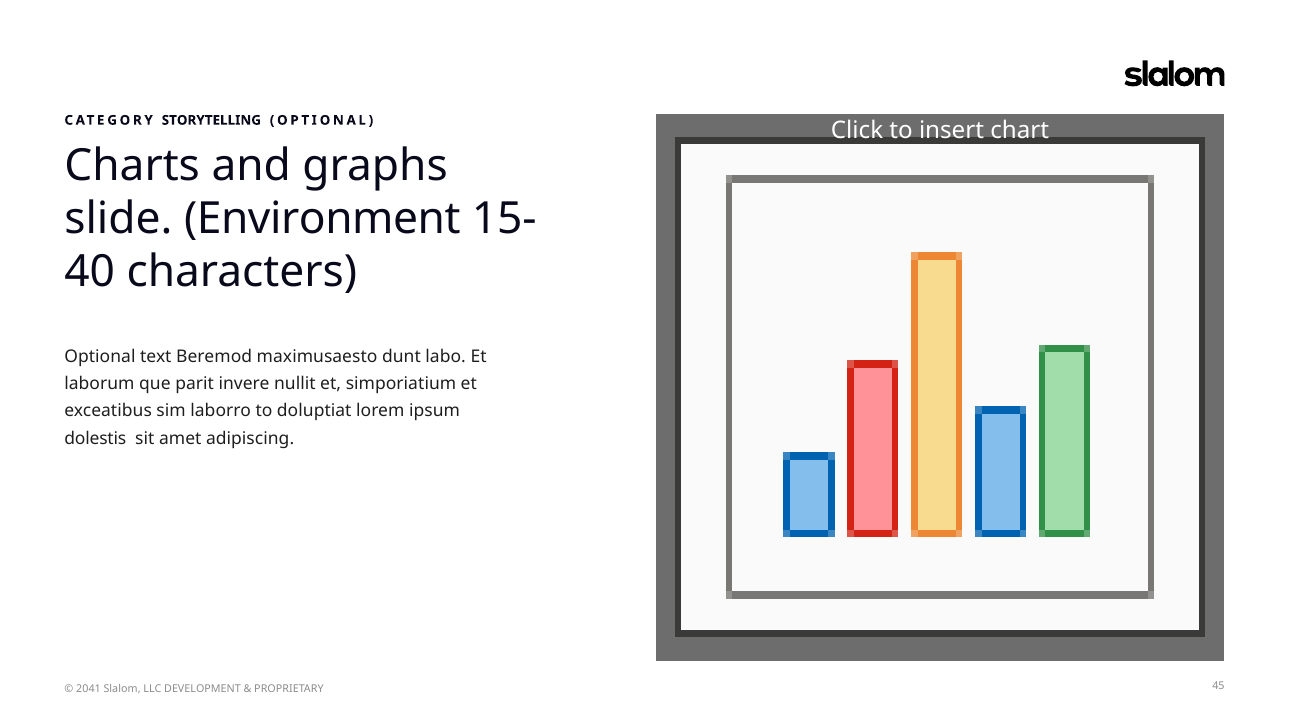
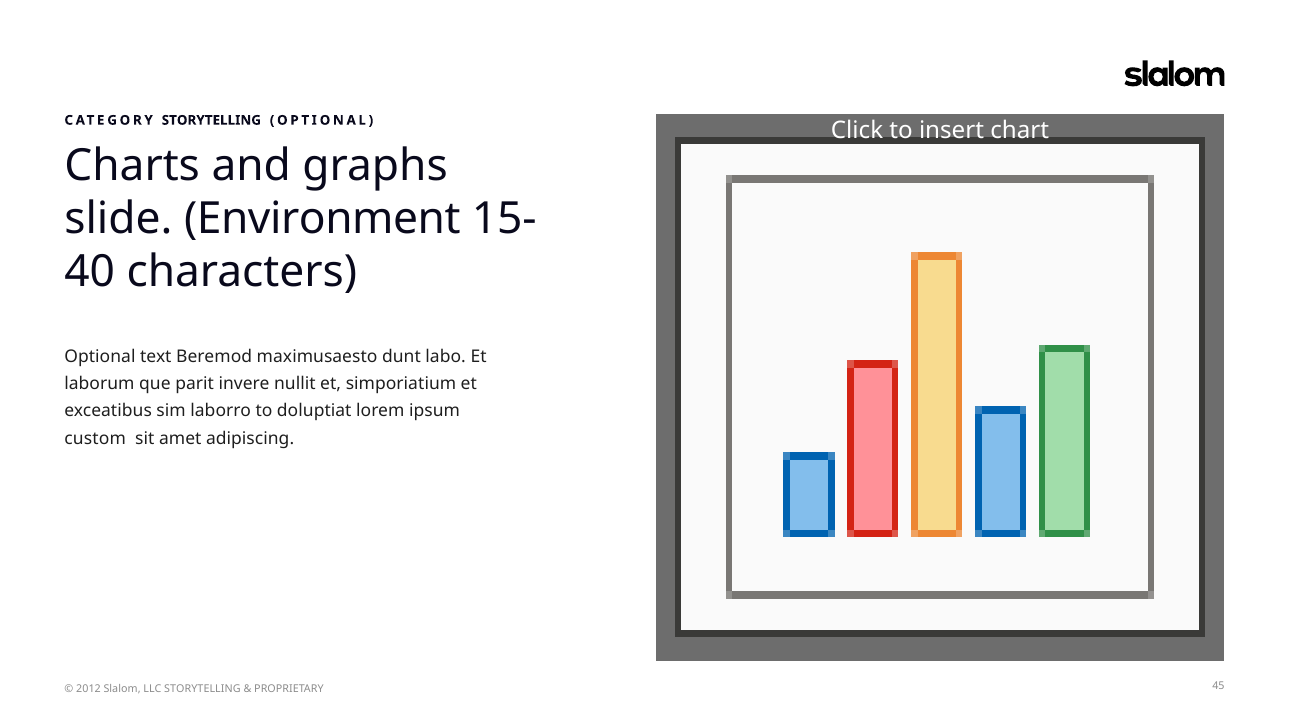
dolestis: dolestis -> custom
2041: 2041 -> 2012
LLC DEVELOPMENT: DEVELOPMENT -> STORYTELLING
